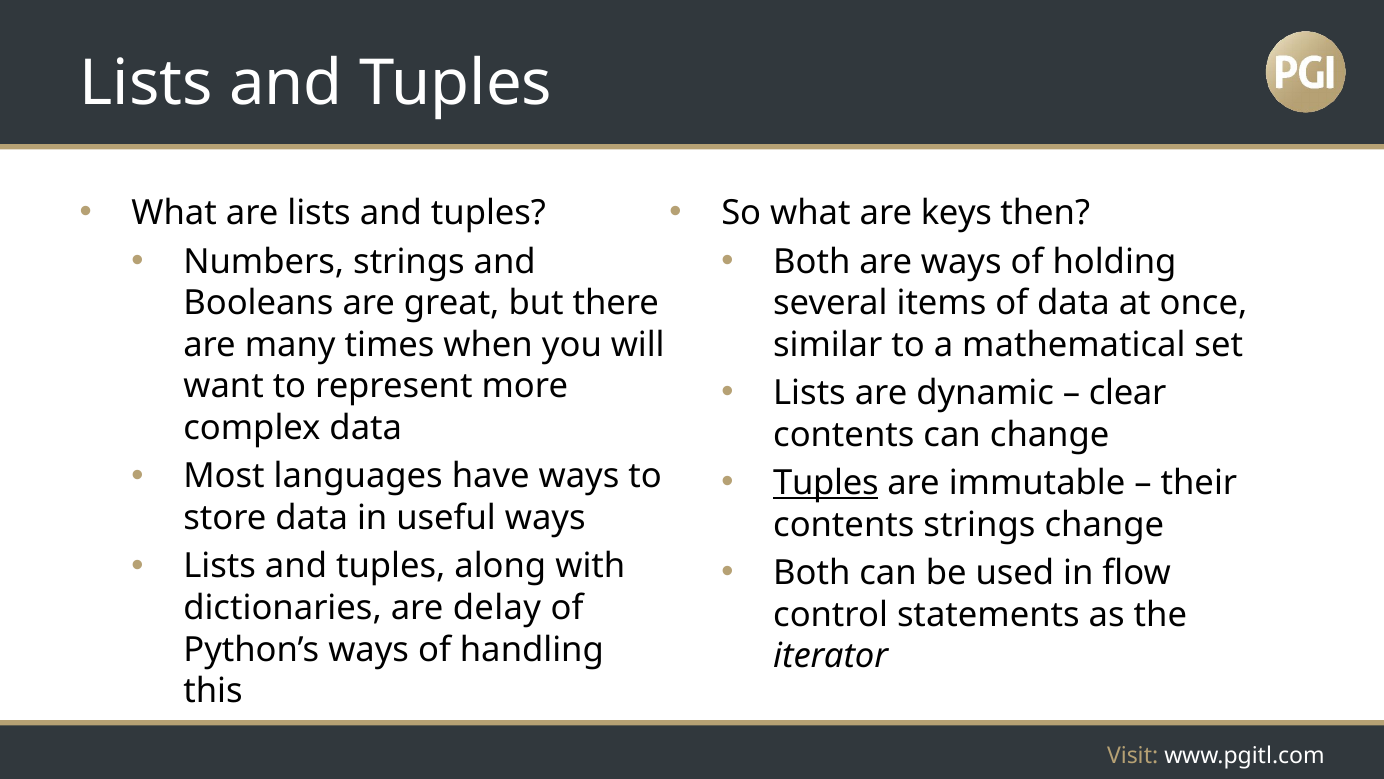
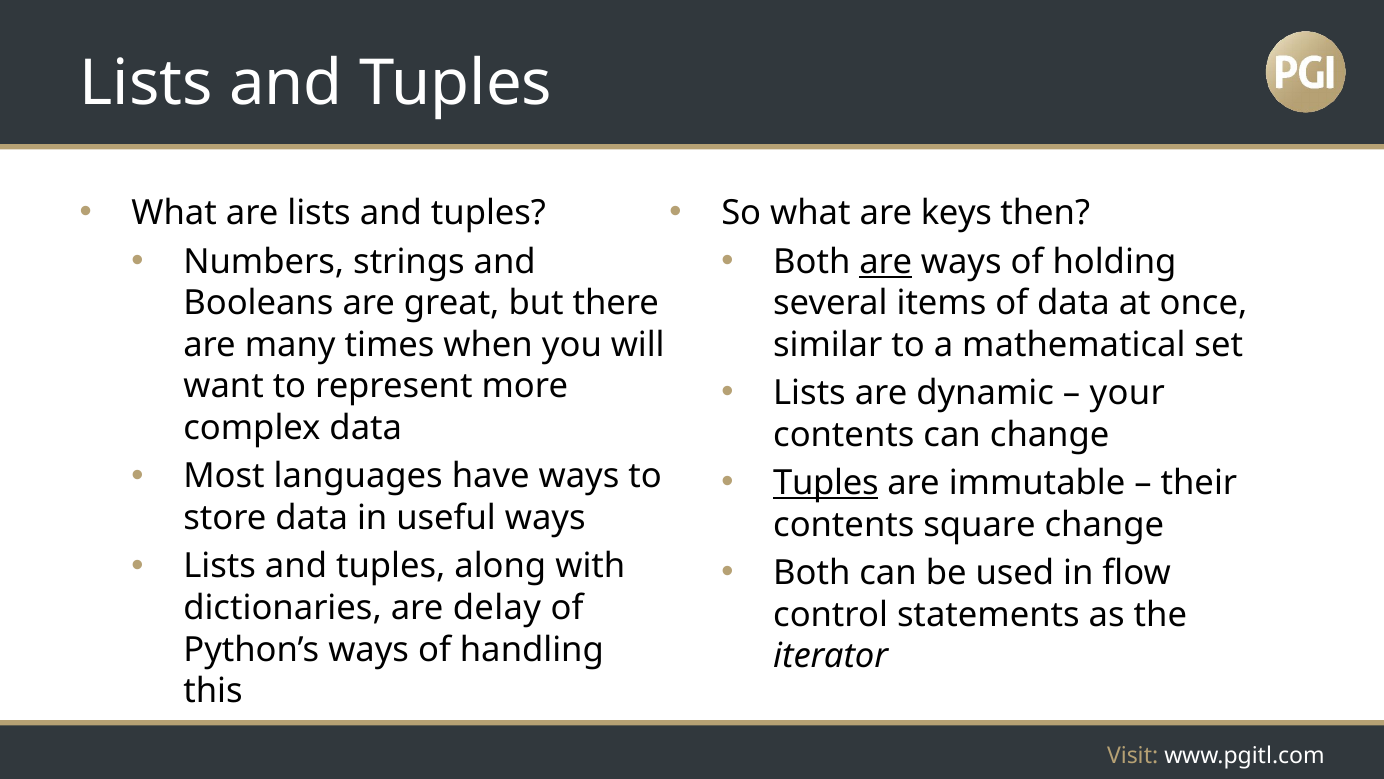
are at (886, 262) underline: none -> present
clear: clear -> your
contents strings: strings -> square
